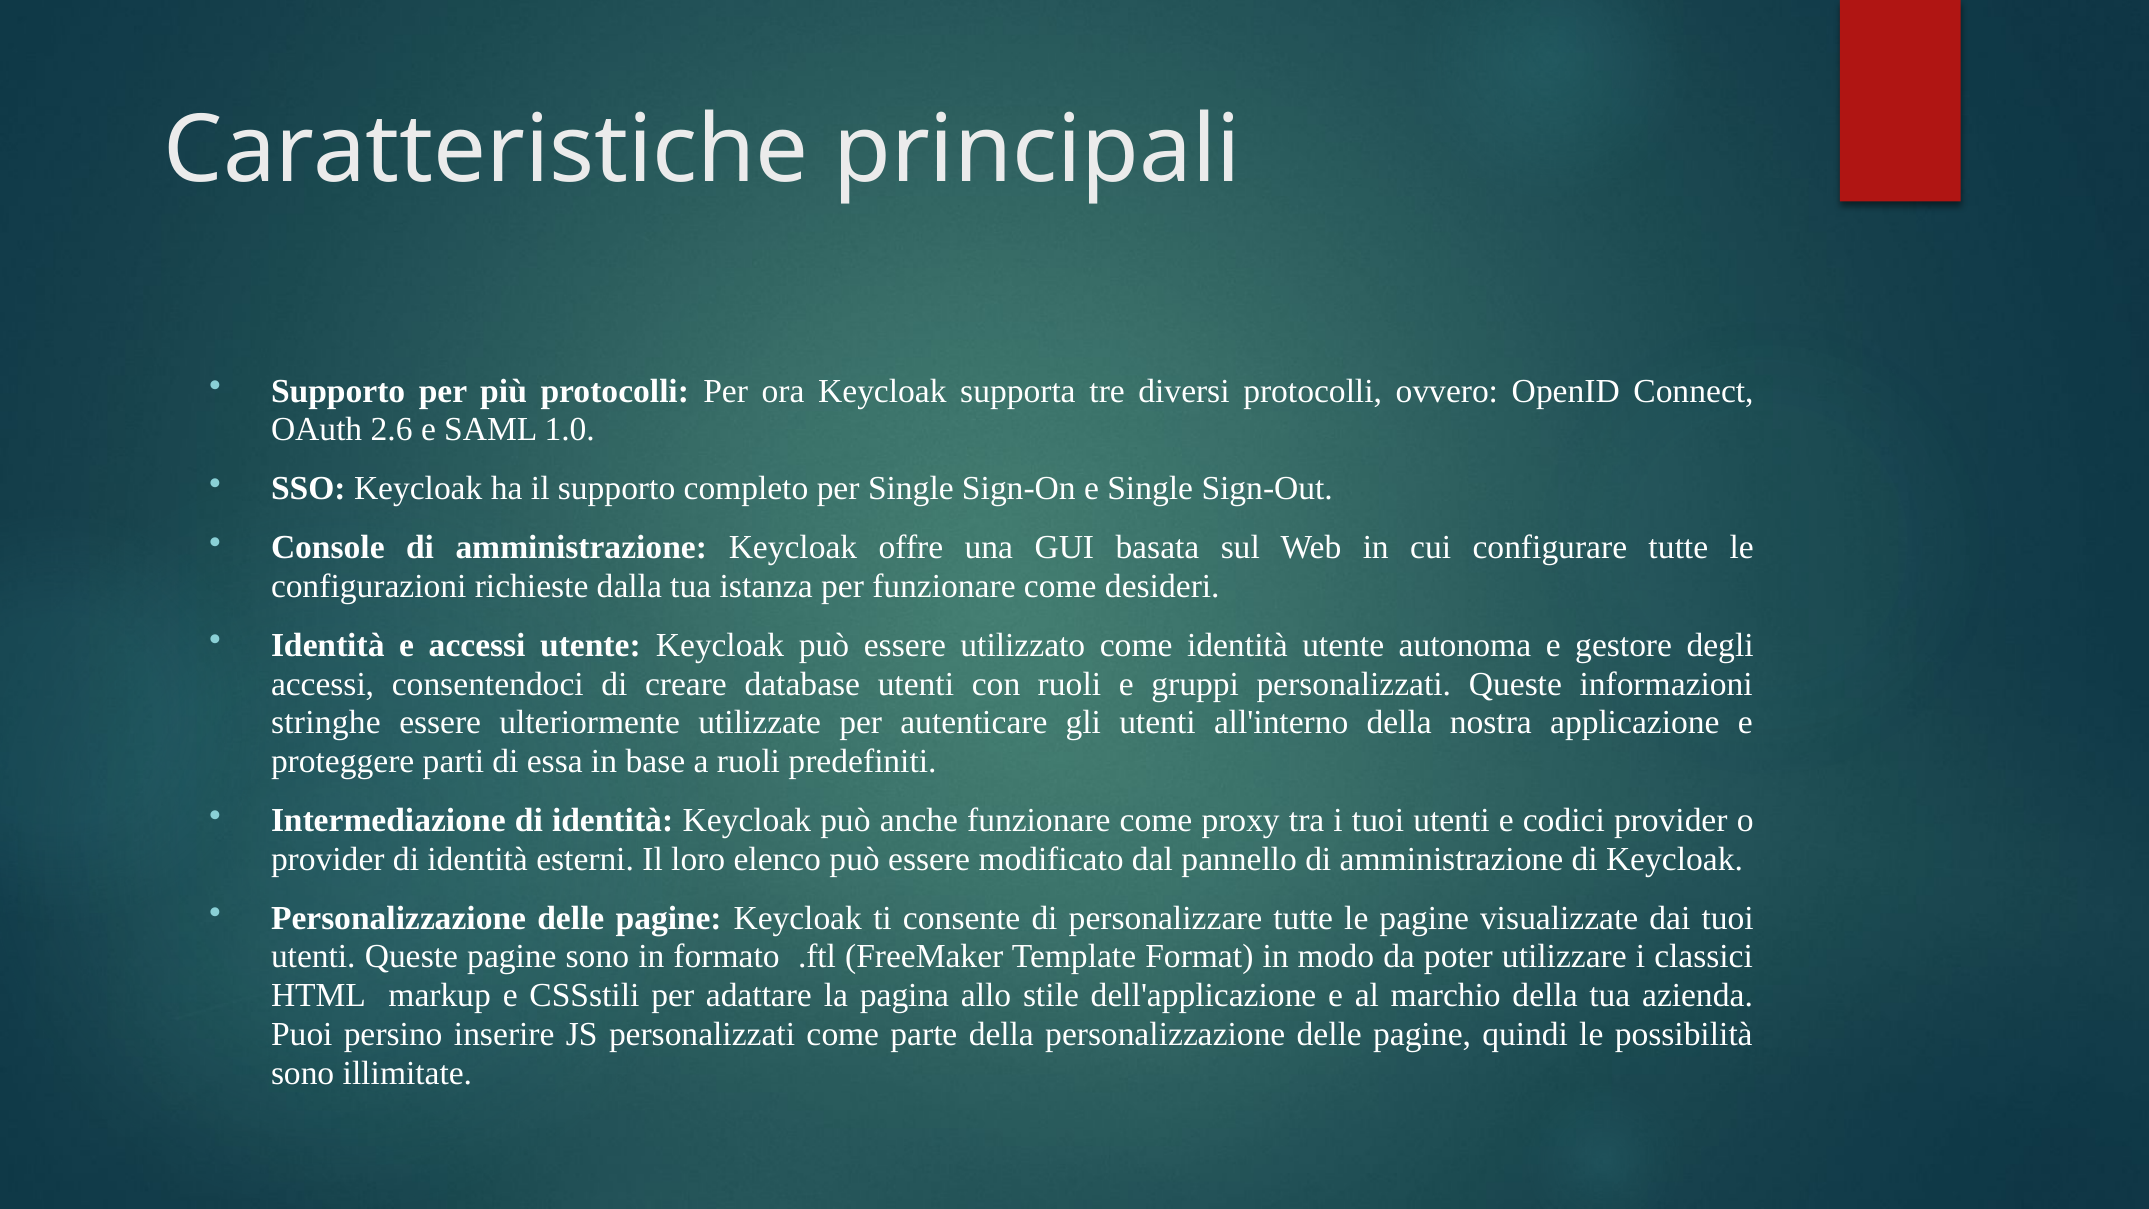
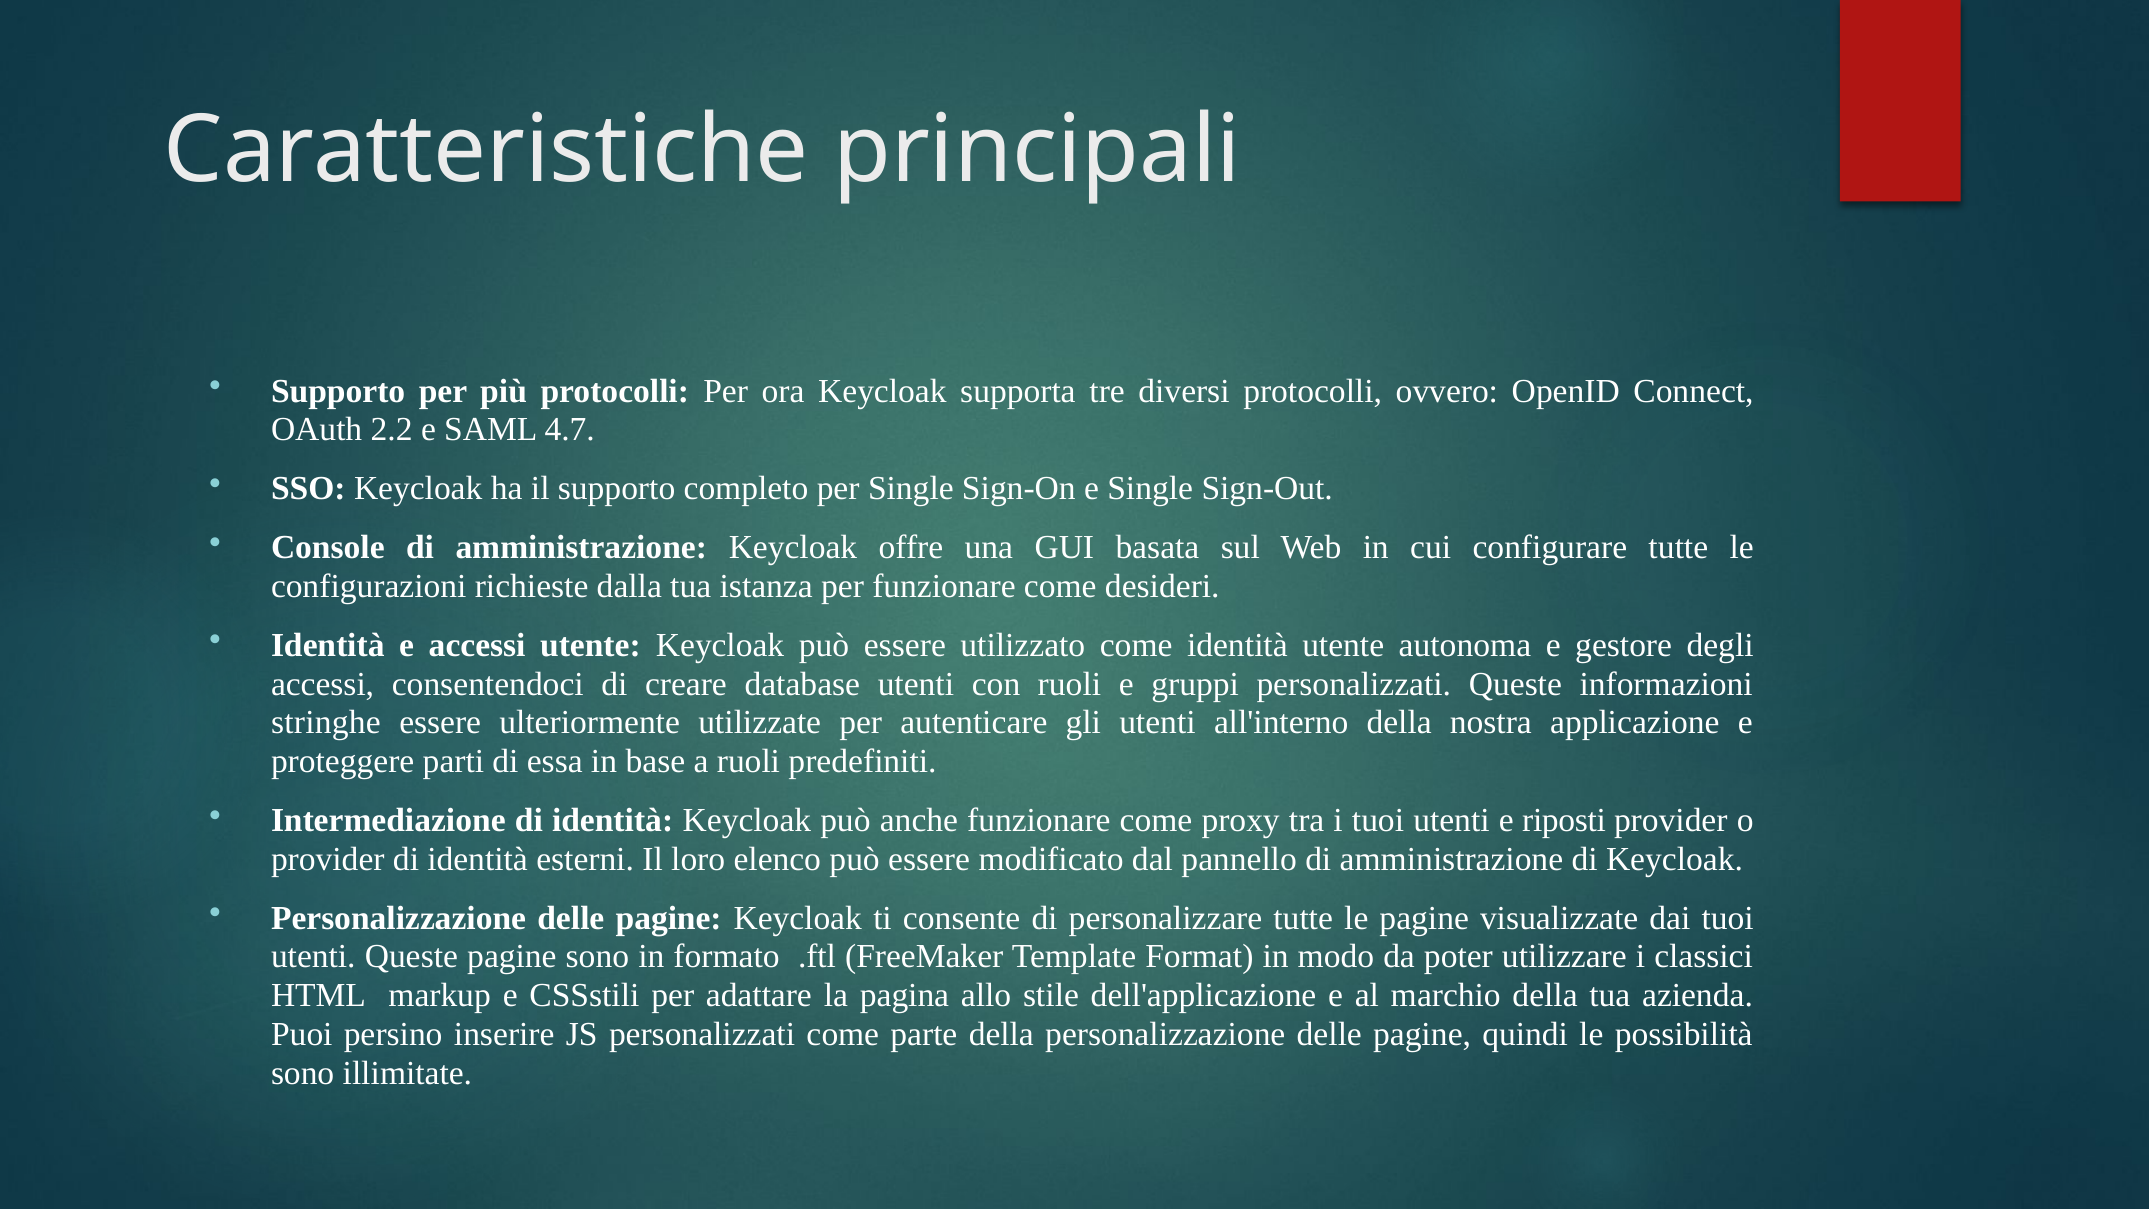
2.6: 2.6 -> 2.2
1.0: 1.0 -> 4.7
codici: codici -> riposti
